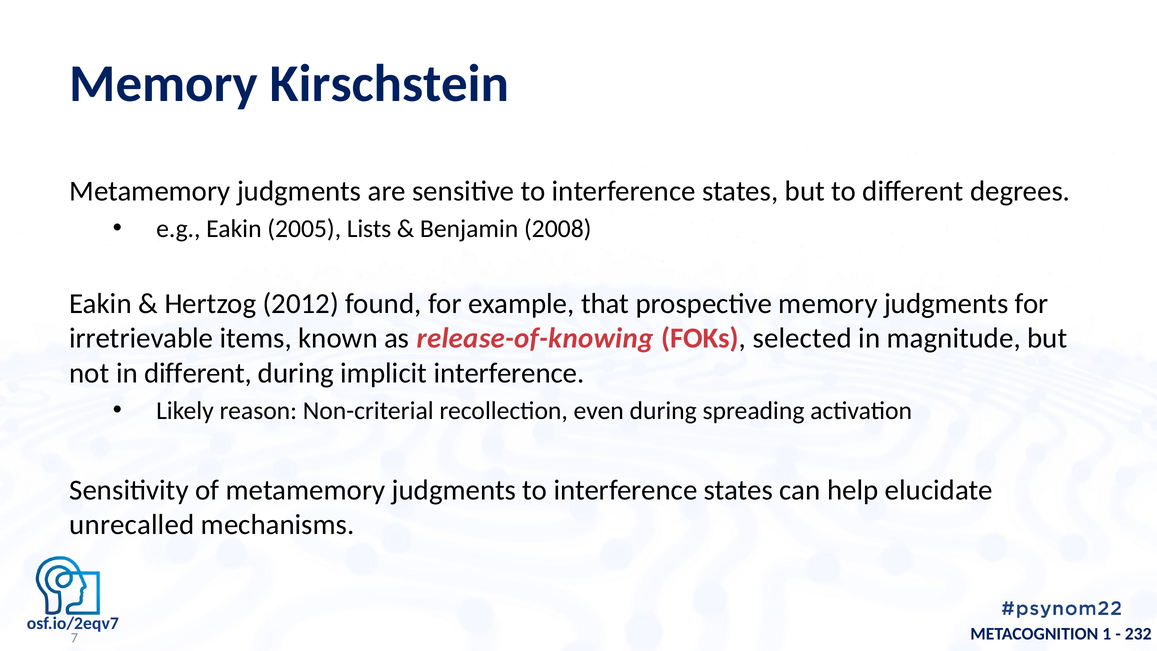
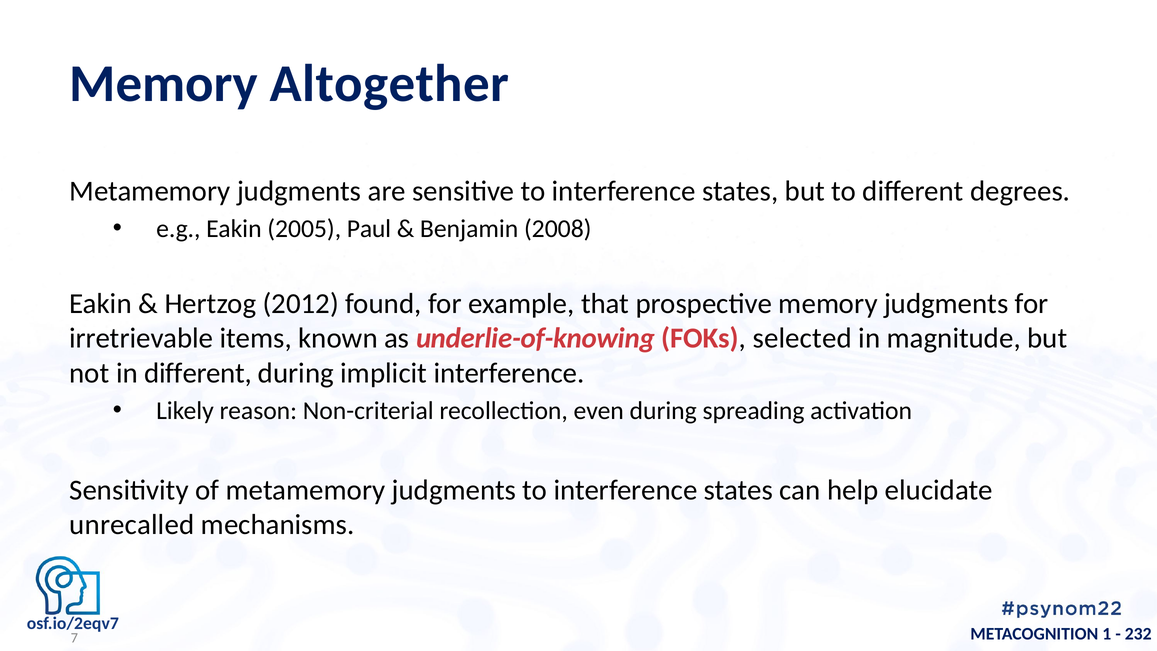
Kirschstein: Kirschstein -> Altogether
Lists: Lists -> Paul
release-of-knowing: release-of-knowing -> underlie-of-knowing
